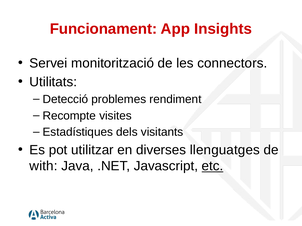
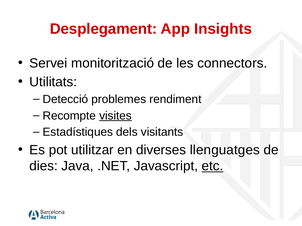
Funcionament: Funcionament -> Desplegament
visites underline: none -> present
with: with -> dies
